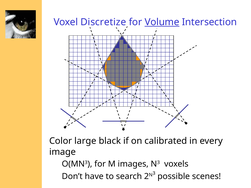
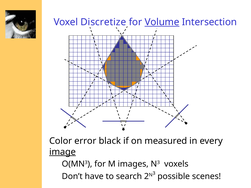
large: large -> error
calibrated: calibrated -> measured
image underline: none -> present
